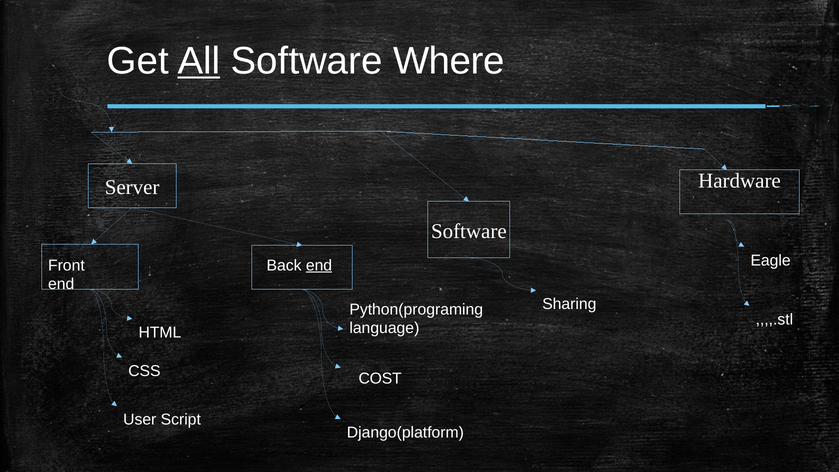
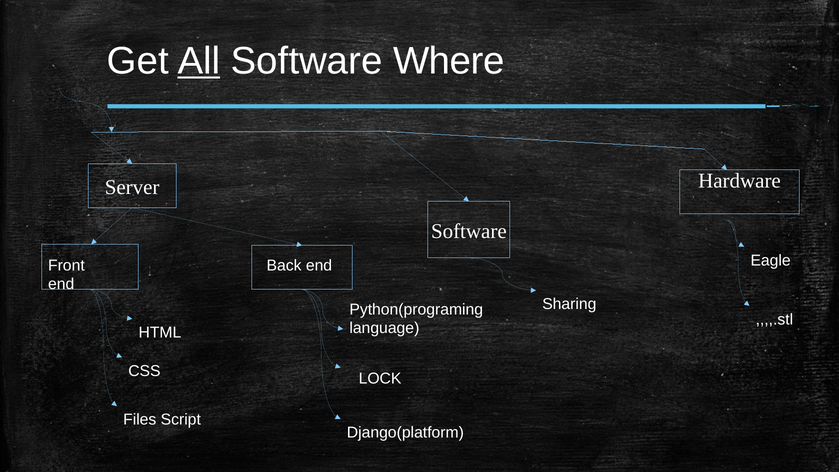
end at (319, 265) underline: present -> none
COST: COST -> LOCK
User: User -> Files
